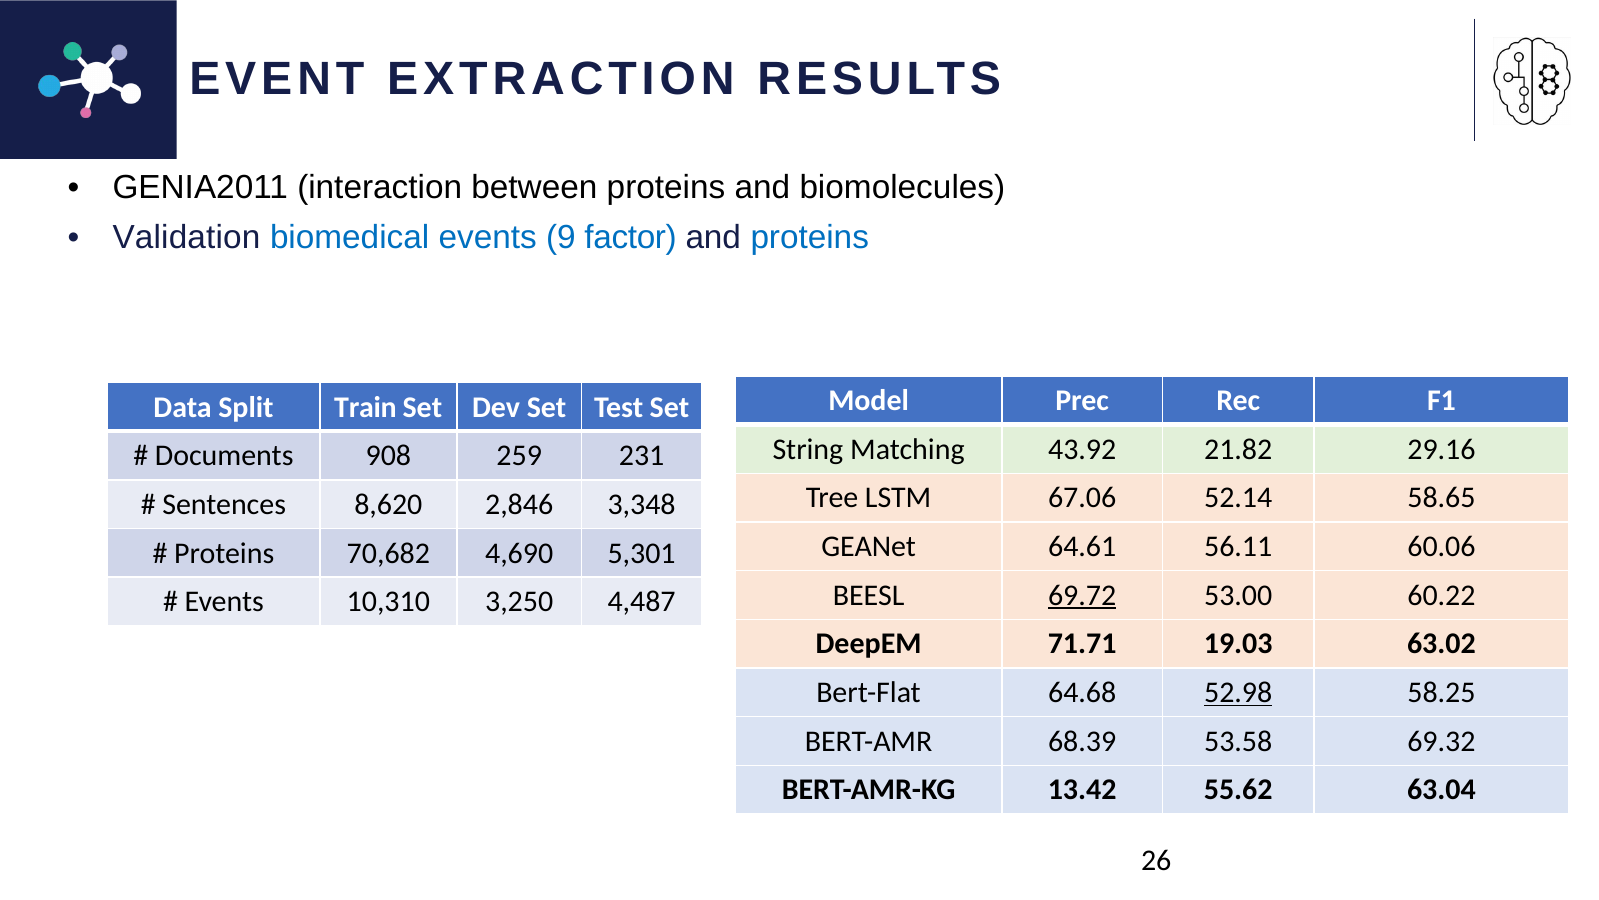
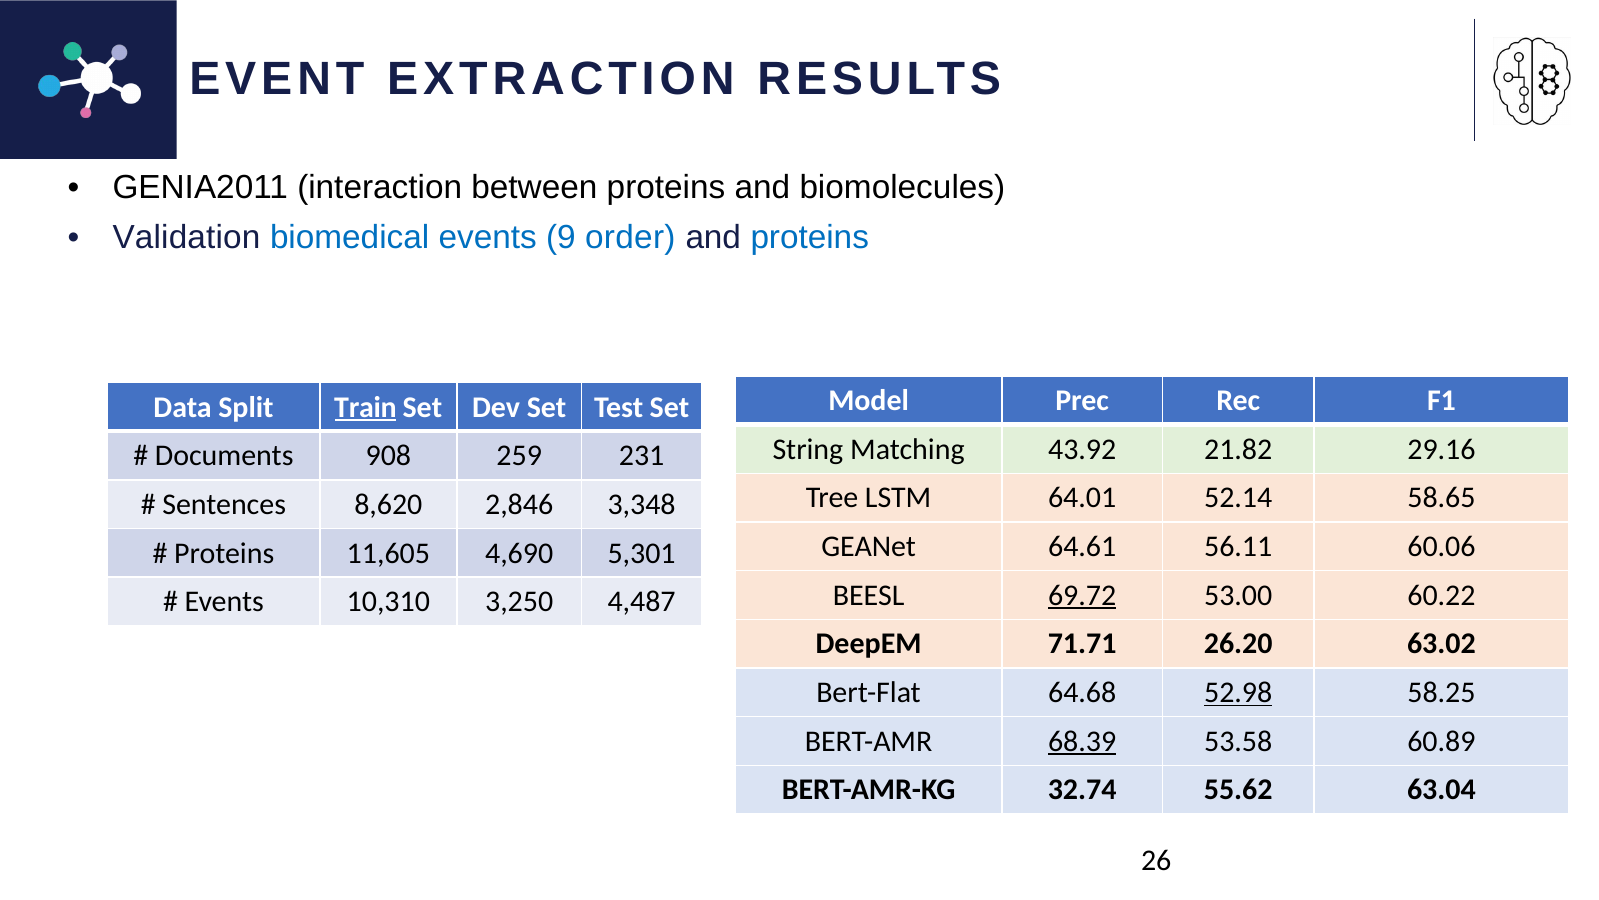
factor: factor -> order
Train underline: none -> present
67.06: 67.06 -> 64.01
70,682: 70,682 -> 11,605
19.03: 19.03 -> 26.20
68.39 underline: none -> present
69.32: 69.32 -> 60.89
13.42: 13.42 -> 32.74
